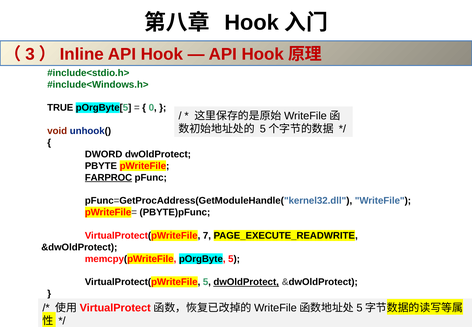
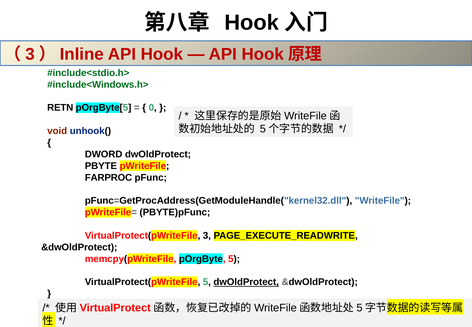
TRUE: TRUE -> RETN
FARPROC underline: present -> none
VirtualProtect(pWriteFile 7: 7 -> 3
